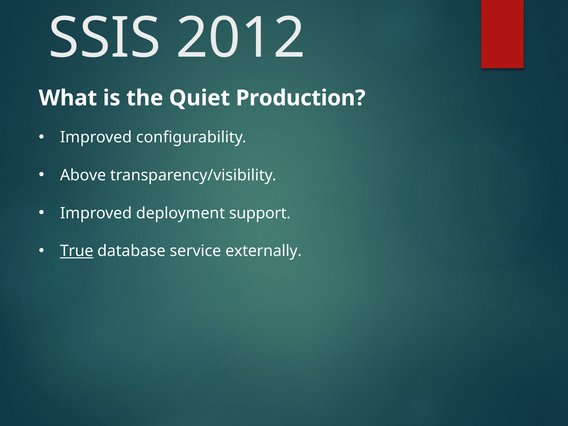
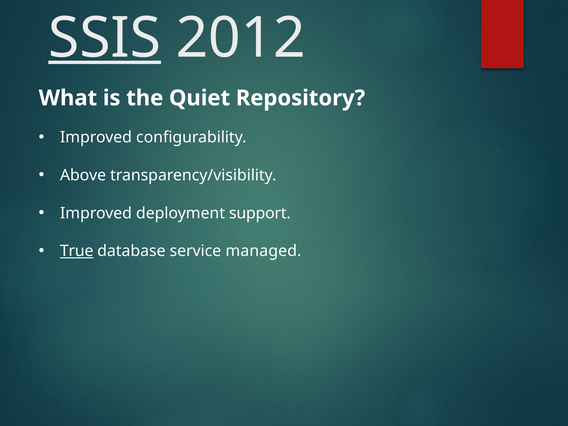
SSIS underline: none -> present
Production: Production -> Repository
externally: externally -> managed
